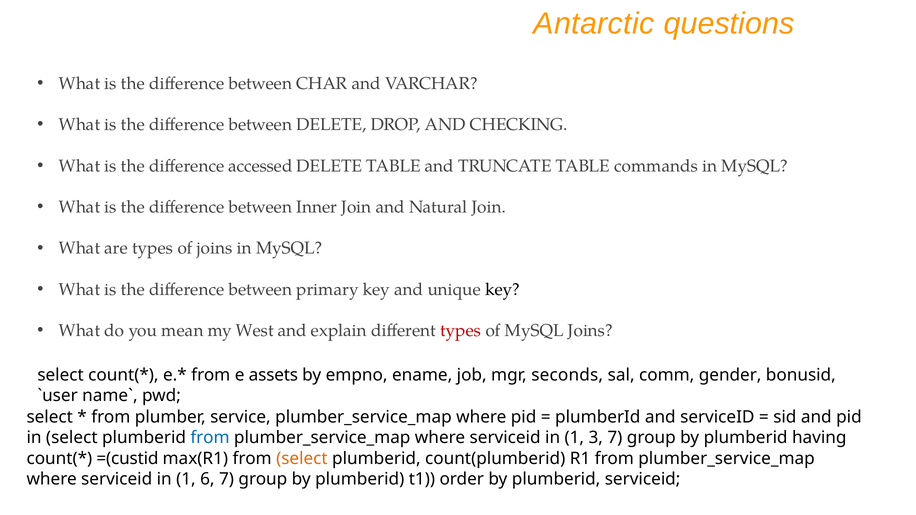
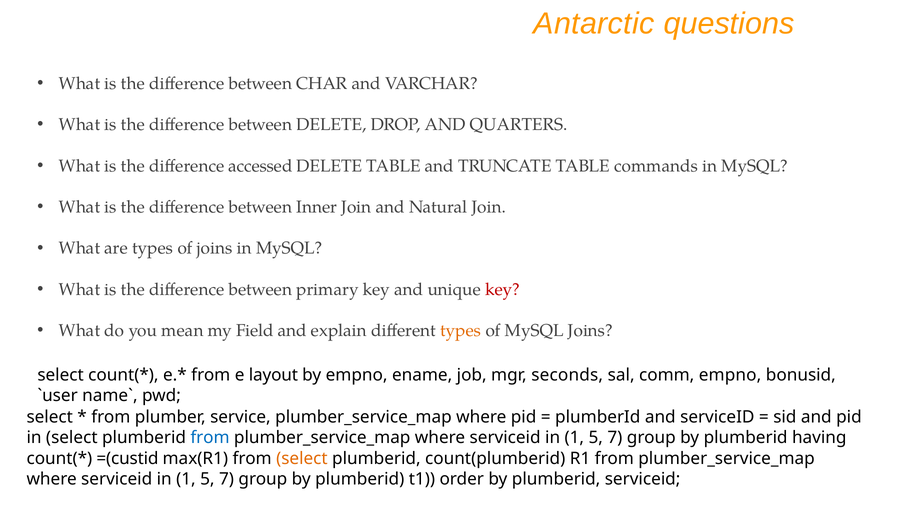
CHECKING: CHECKING -> QUARTERS
key at (503, 290) colour: black -> red
West: West -> Field
types at (461, 331) colour: red -> orange
assets: assets -> layout
comm gender: gender -> empno
3 at (596, 438): 3 -> 5
6 at (207, 479): 6 -> 5
